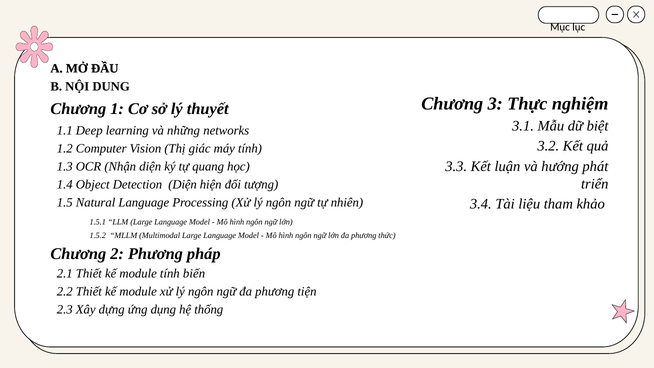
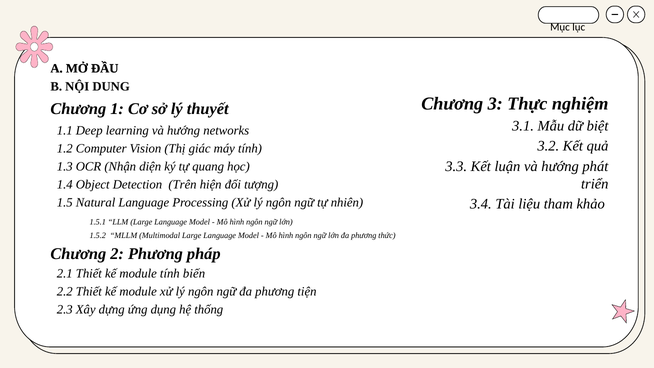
learning và những: những -> hướng
Detection Diện: Diện -> Trên
